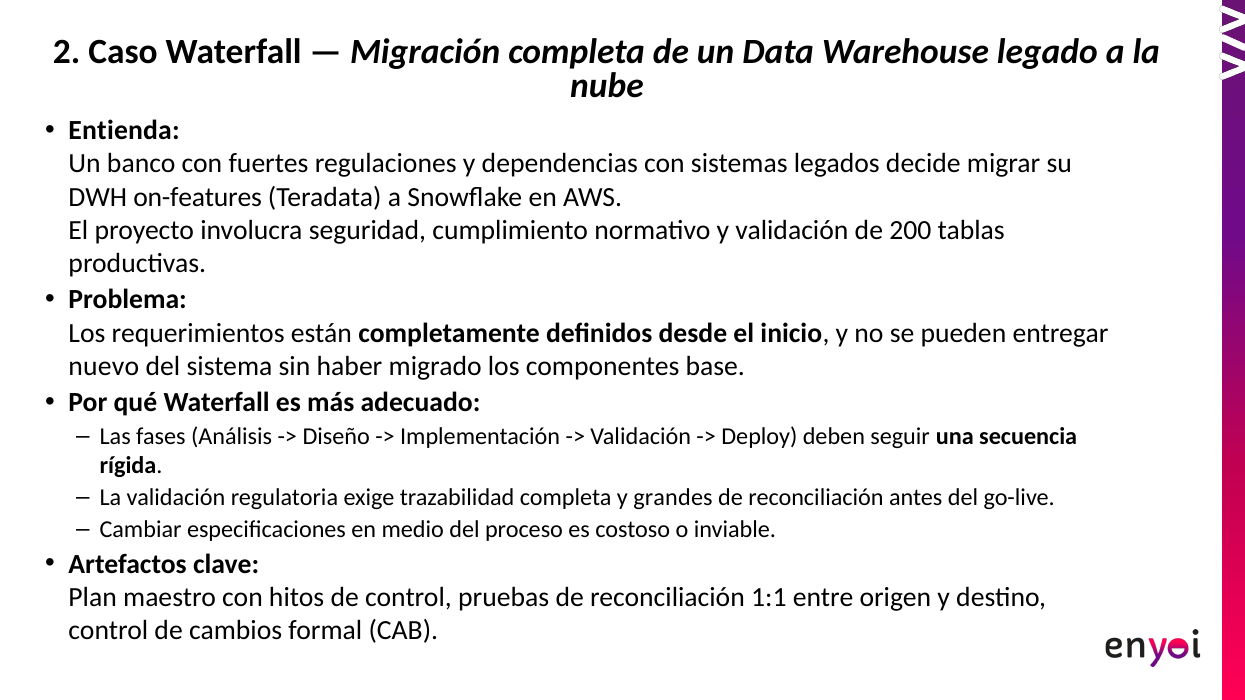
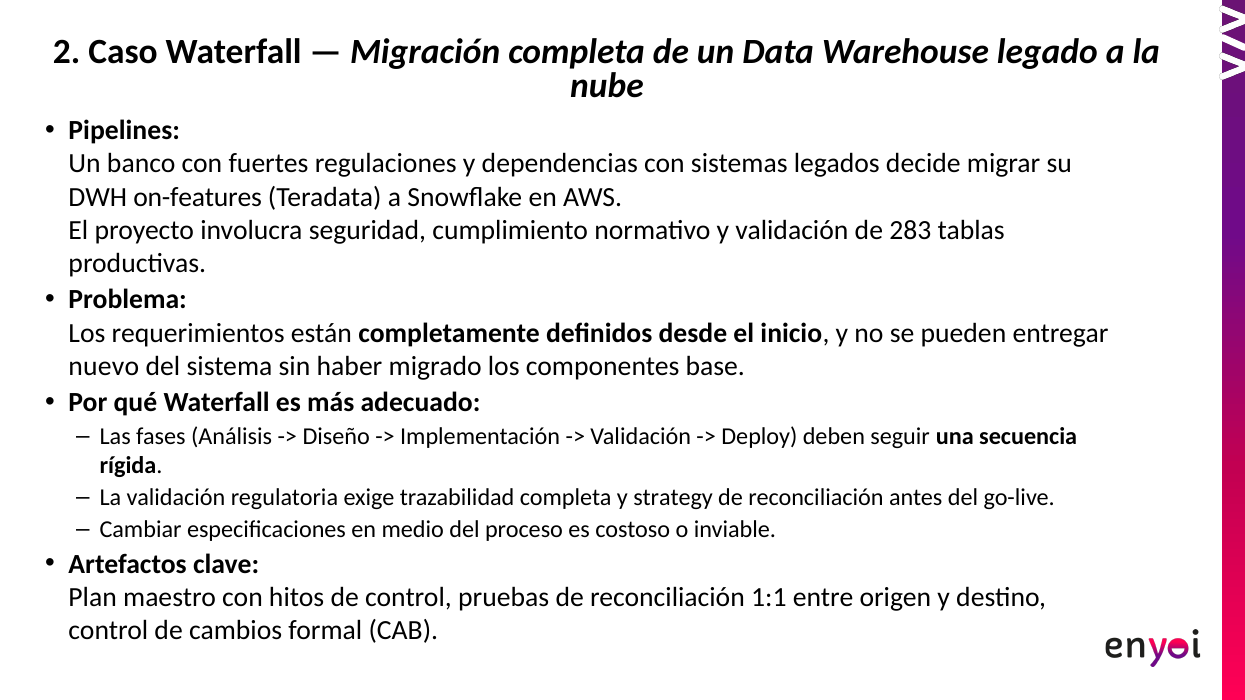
Entienda: Entienda -> Pipelines
200: 200 -> 283
grandes: grandes -> strategy
